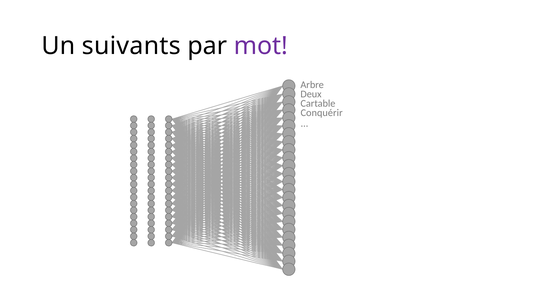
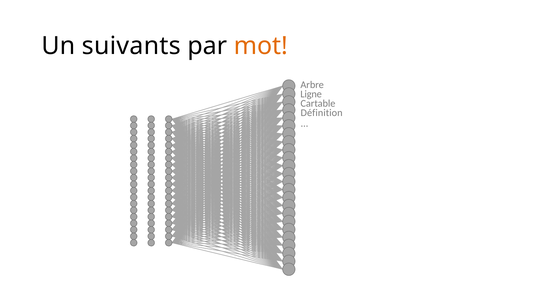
mot colour: purple -> orange
Deux: Deux -> Ligne
Conquérir: Conquérir -> Définition
